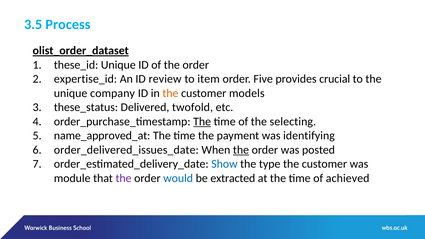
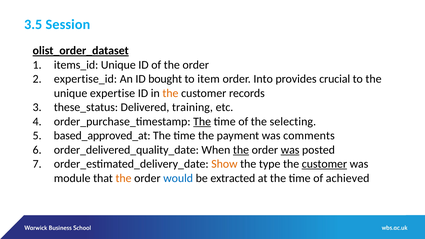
Process: Process -> Session
these_id: these_id -> items_id
review: review -> bought
Five: Five -> Into
company: company -> expertise
models: models -> records
twofold: twofold -> training
name_approved_at: name_approved_at -> based_approved_at
identifying: identifying -> comments
order_delivered_issues_date: order_delivered_issues_date -> order_delivered_quality_date
was at (290, 150) underline: none -> present
Show colour: blue -> orange
customer at (324, 164) underline: none -> present
the at (124, 178) colour: purple -> orange
